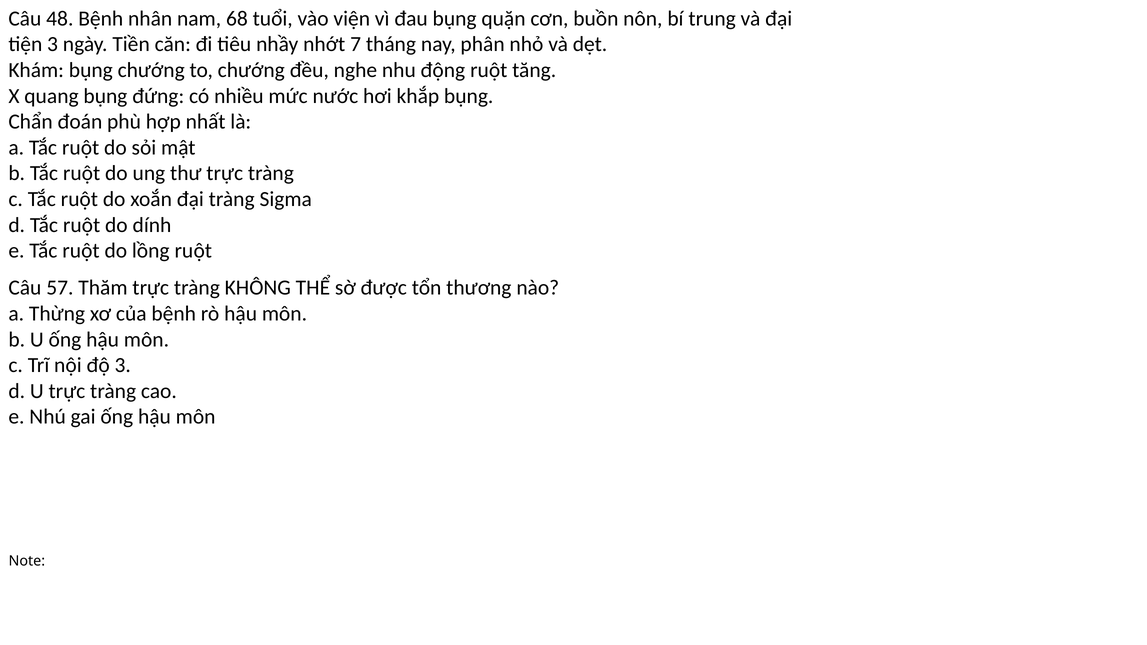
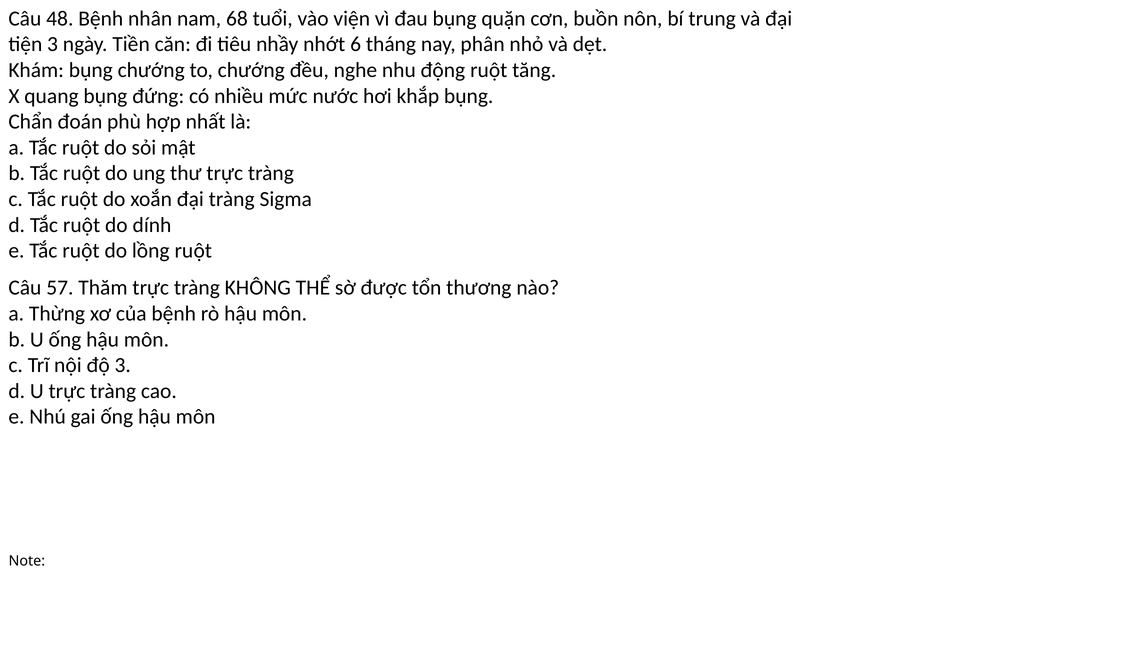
7: 7 -> 6
